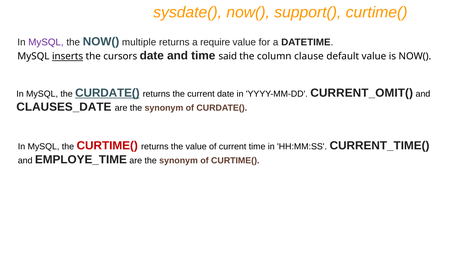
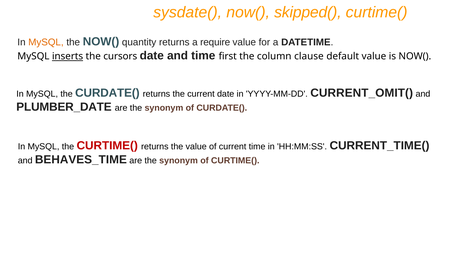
support(: support( -> skipped(
MySQL at (46, 42) colour: purple -> orange
multiple: multiple -> quantity
said: said -> first
CURDATE( at (107, 93) underline: present -> none
CLAUSES_DATE: CLAUSES_DATE -> PLUMBER_DATE
EMPLOYE_TIME: EMPLOYE_TIME -> BEHAVES_TIME
